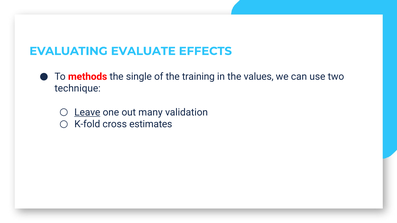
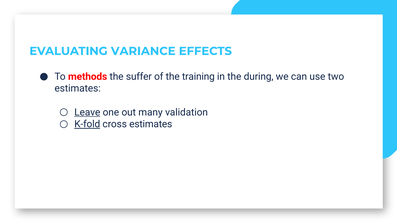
EVALUATE: EVALUATE -> VARIANCE
single: single -> suffer
values: values -> during
technique at (78, 89): technique -> estimates
K-fold underline: none -> present
